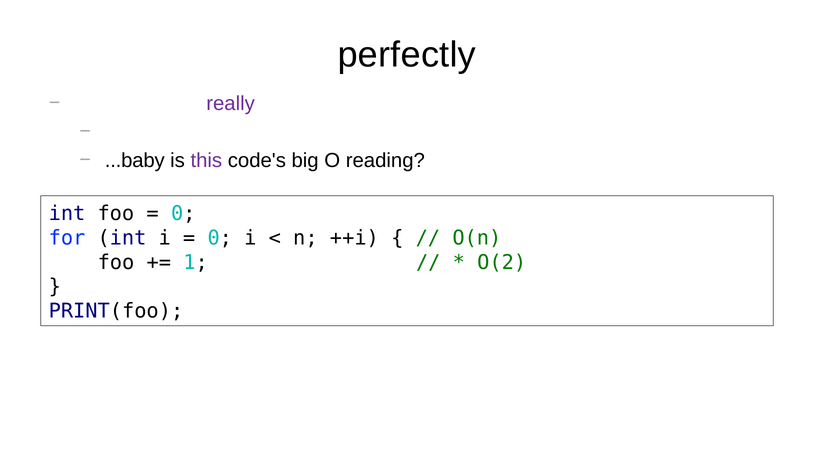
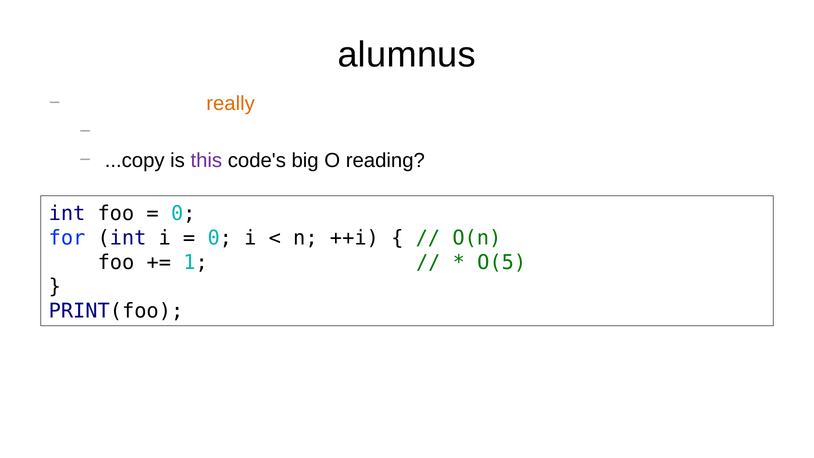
perfectly: perfectly -> alumnus
really colour: purple -> orange
...baby: ...baby -> ...copy
O(2: O(2 -> O(5
